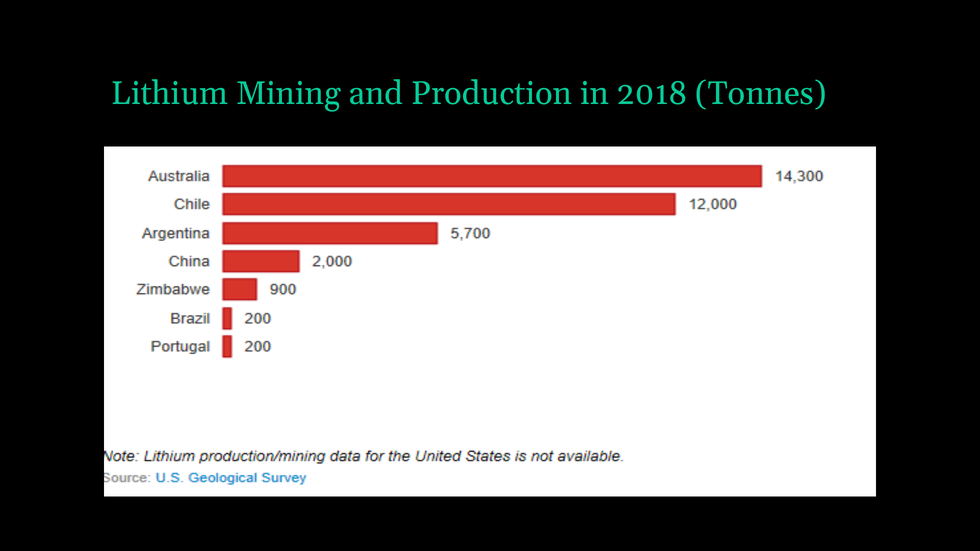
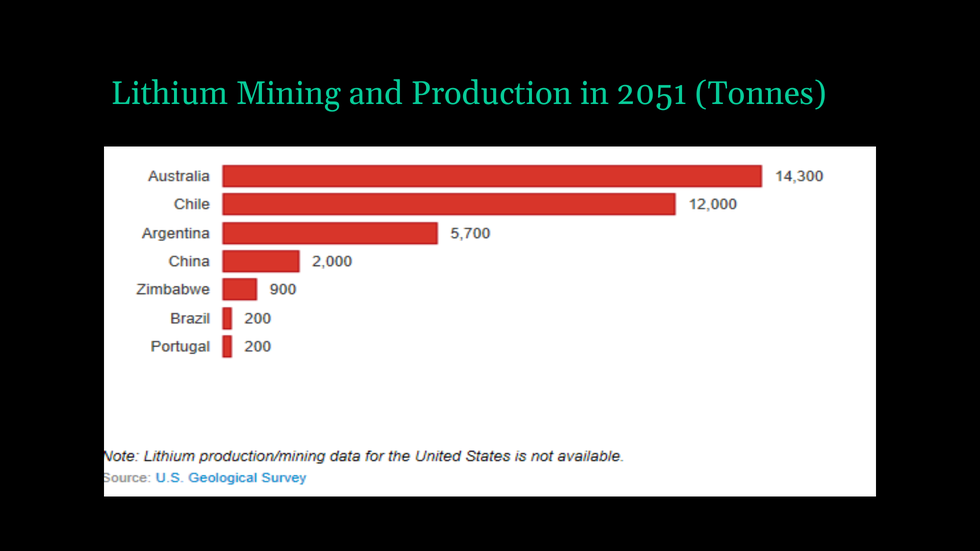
2018: 2018 -> 2051
